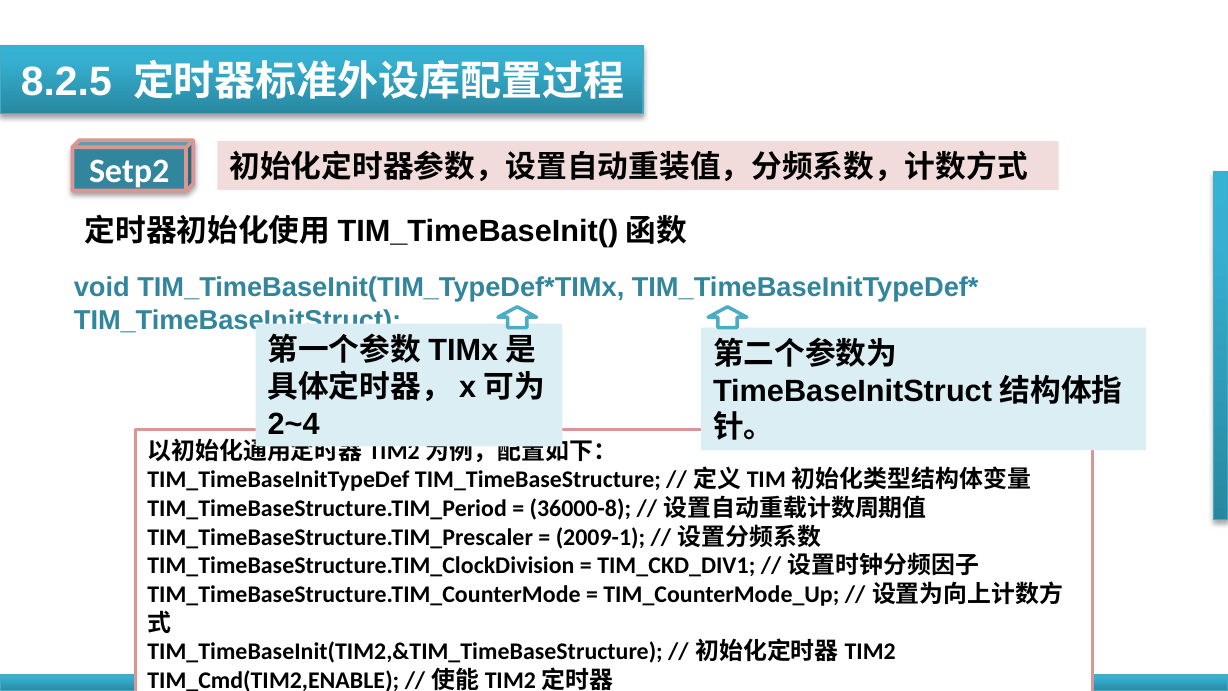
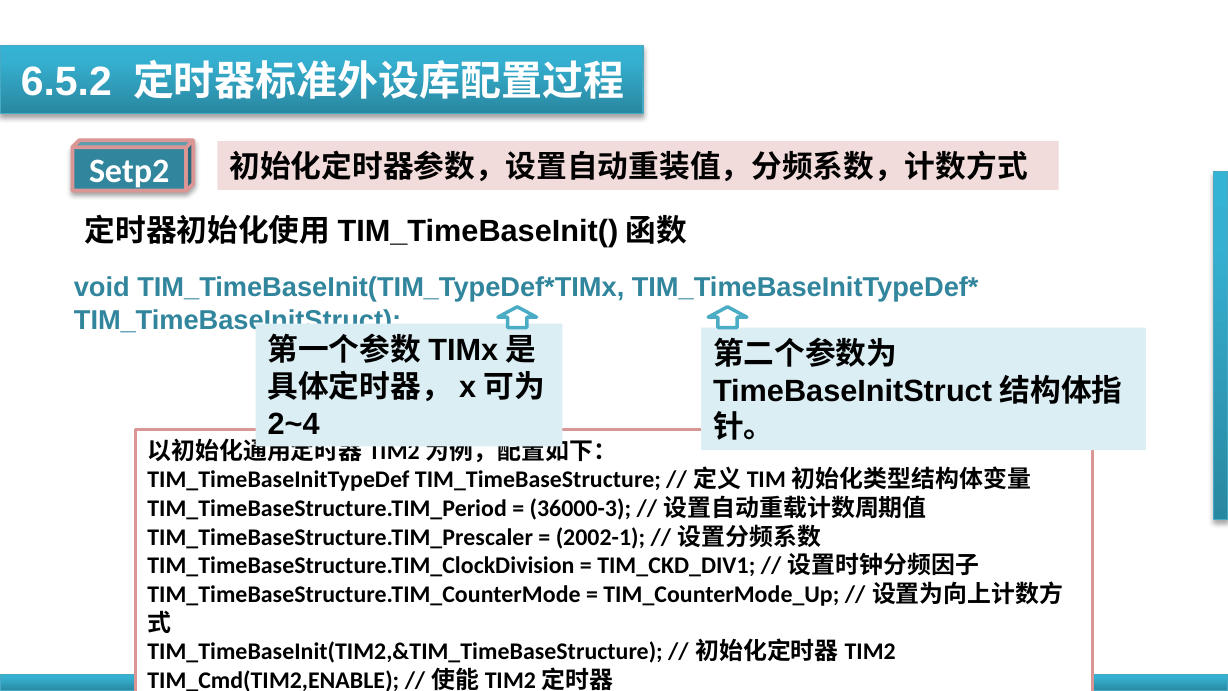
8.2.5: 8.2.5 -> 6.5.2
36000-8: 36000-8 -> 36000-3
2009-1: 2009-1 -> 2002-1
